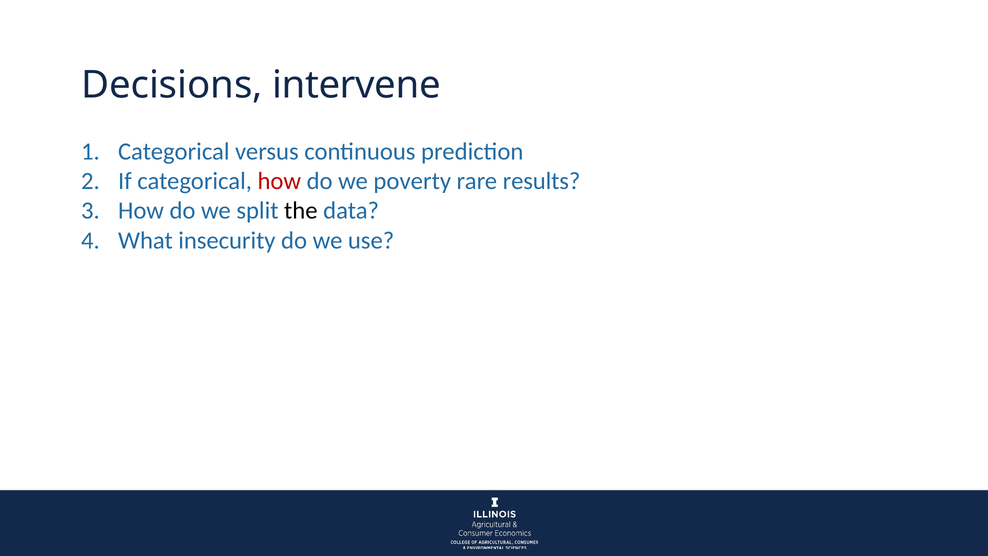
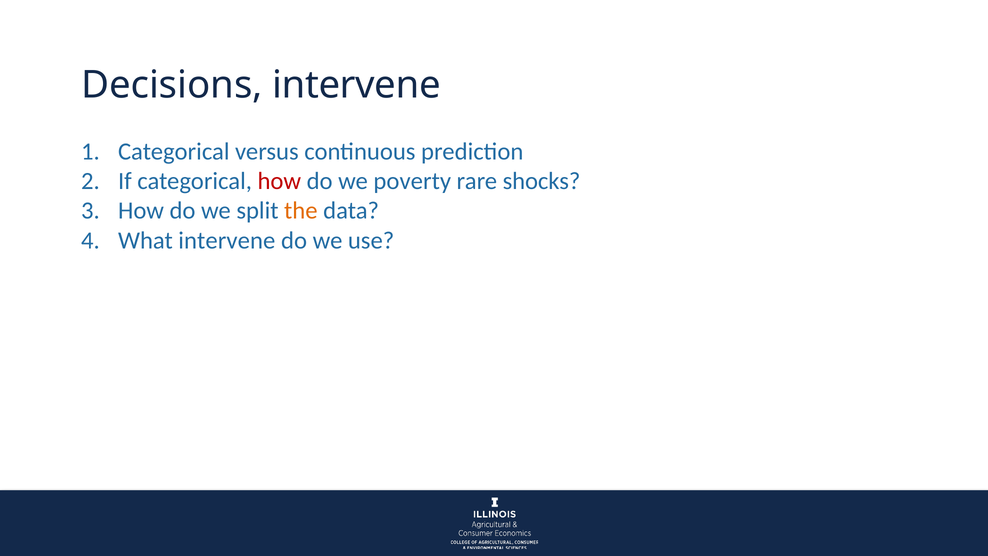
results: results -> shocks
the colour: black -> orange
What insecurity: insecurity -> intervene
